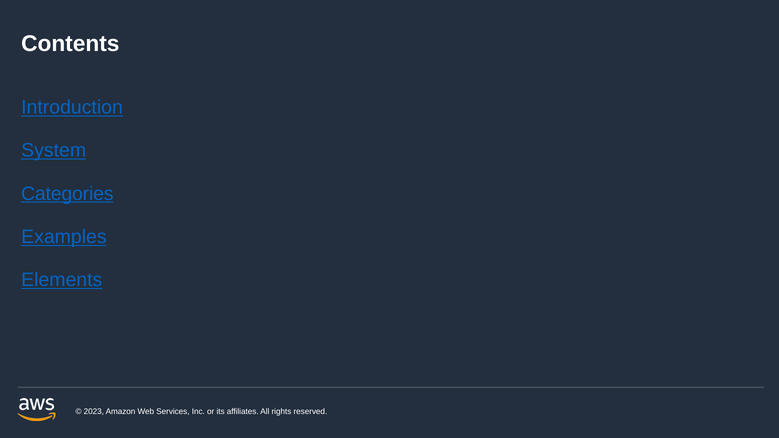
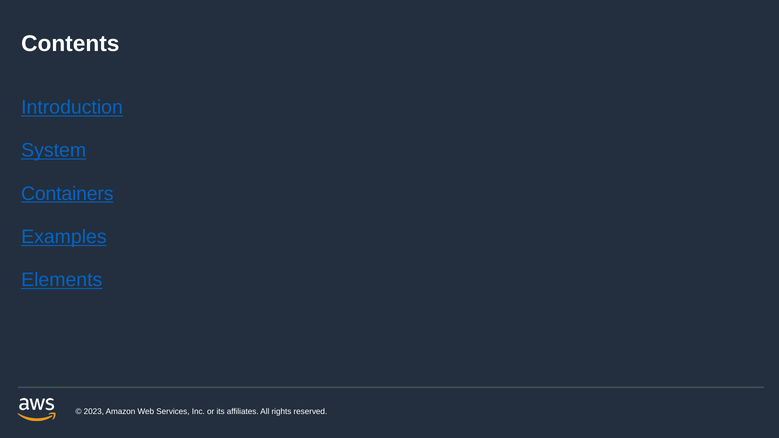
Categories: Categories -> Containers
